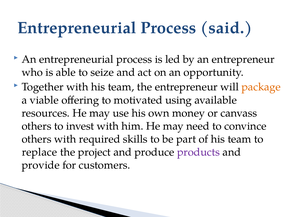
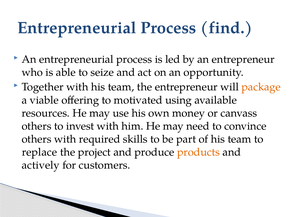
said: said -> find
products colour: purple -> orange
provide: provide -> actively
